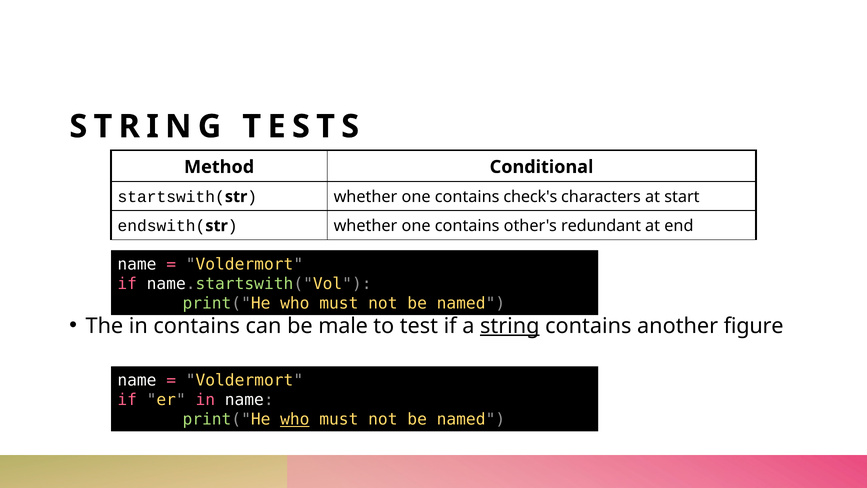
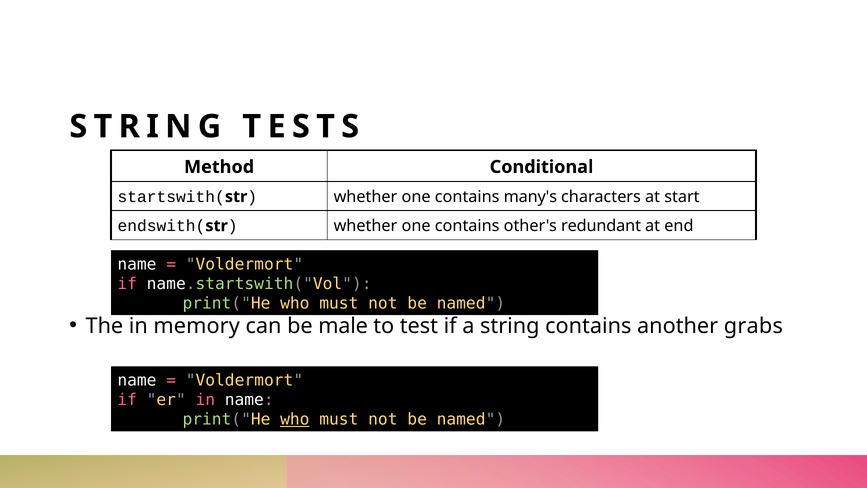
check's: check's -> many's
in contains: contains -> memory
string at (510, 326) underline: present -> none
figure: figure -> grabs
